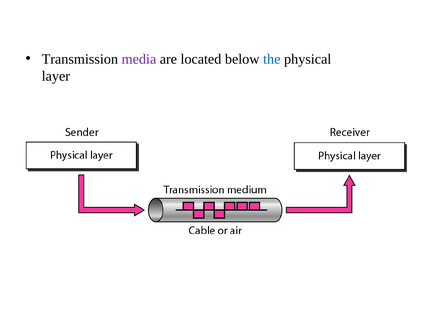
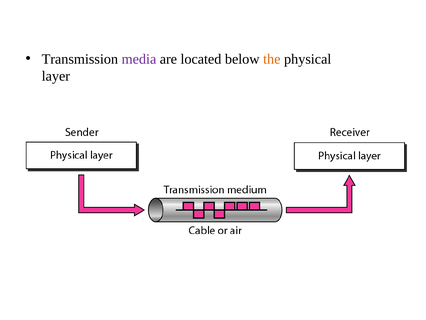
the colour: blue -> orange
